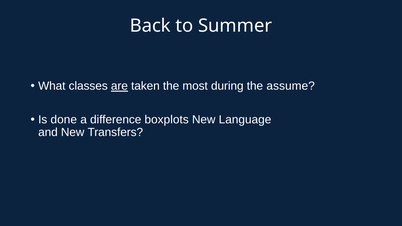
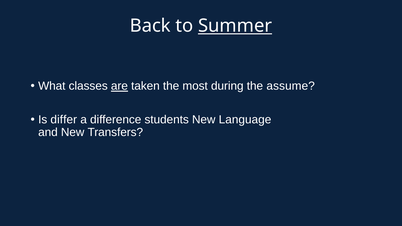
Summer underline: none -> present
done: done -> differ
boxplots: boxplots -> students
